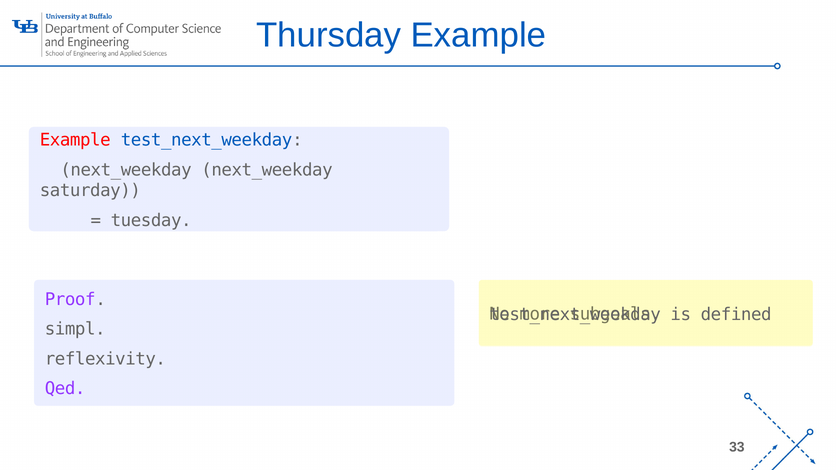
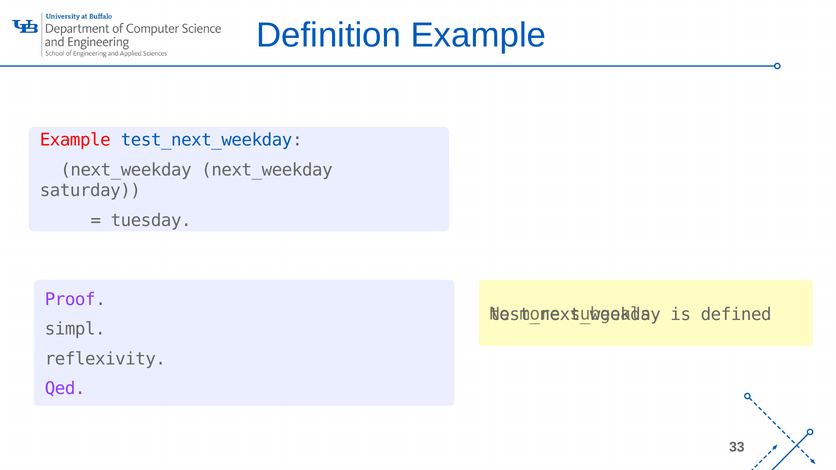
Thursday: Thursday -> Definition
